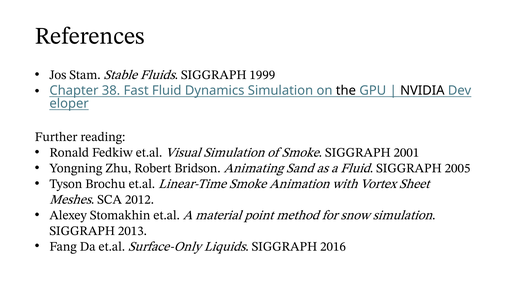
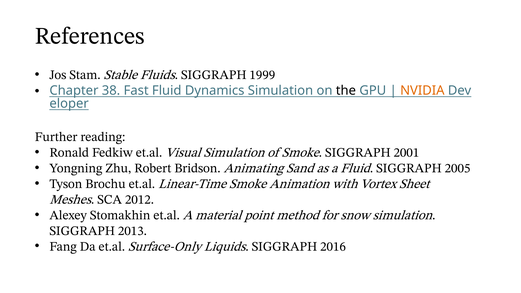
NVIDIA colour: black -> orange
